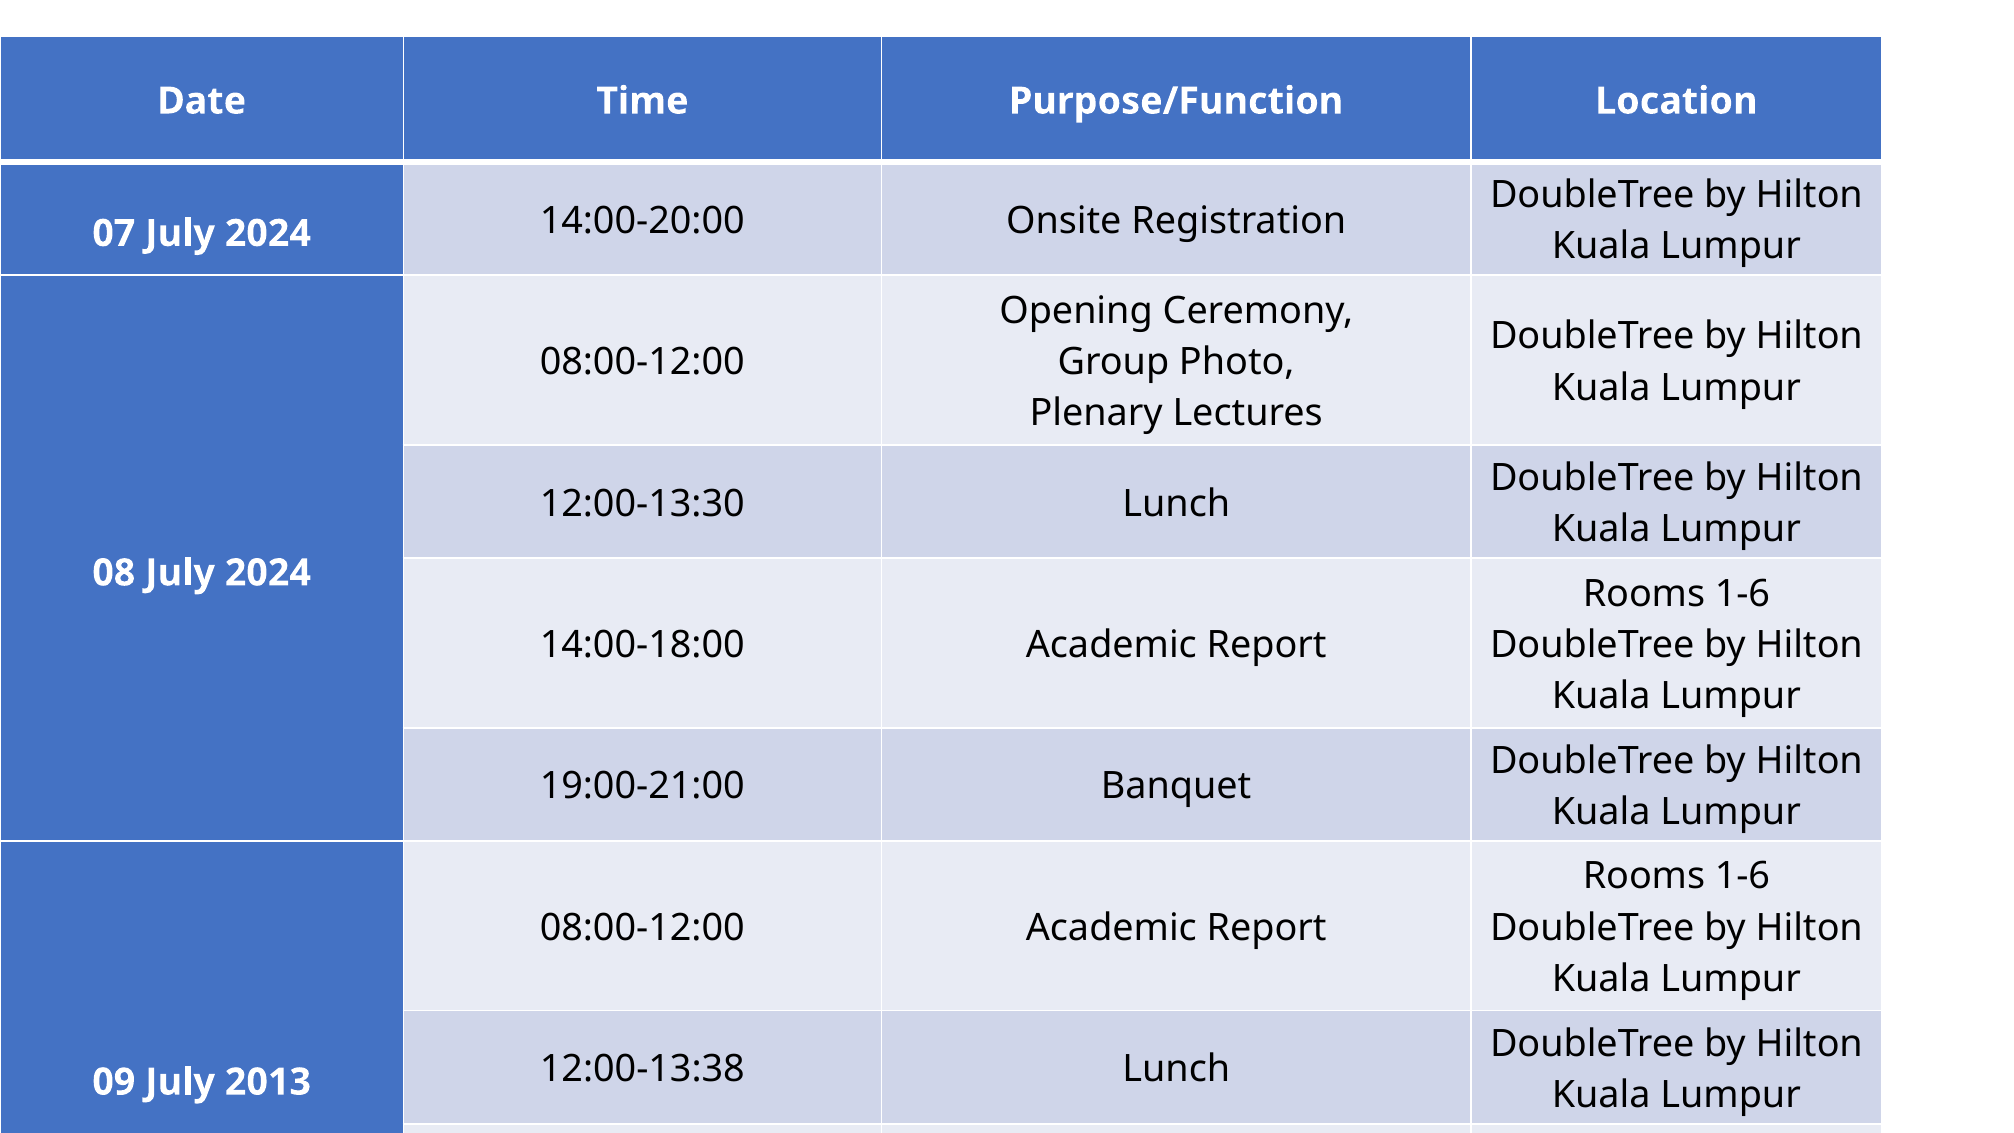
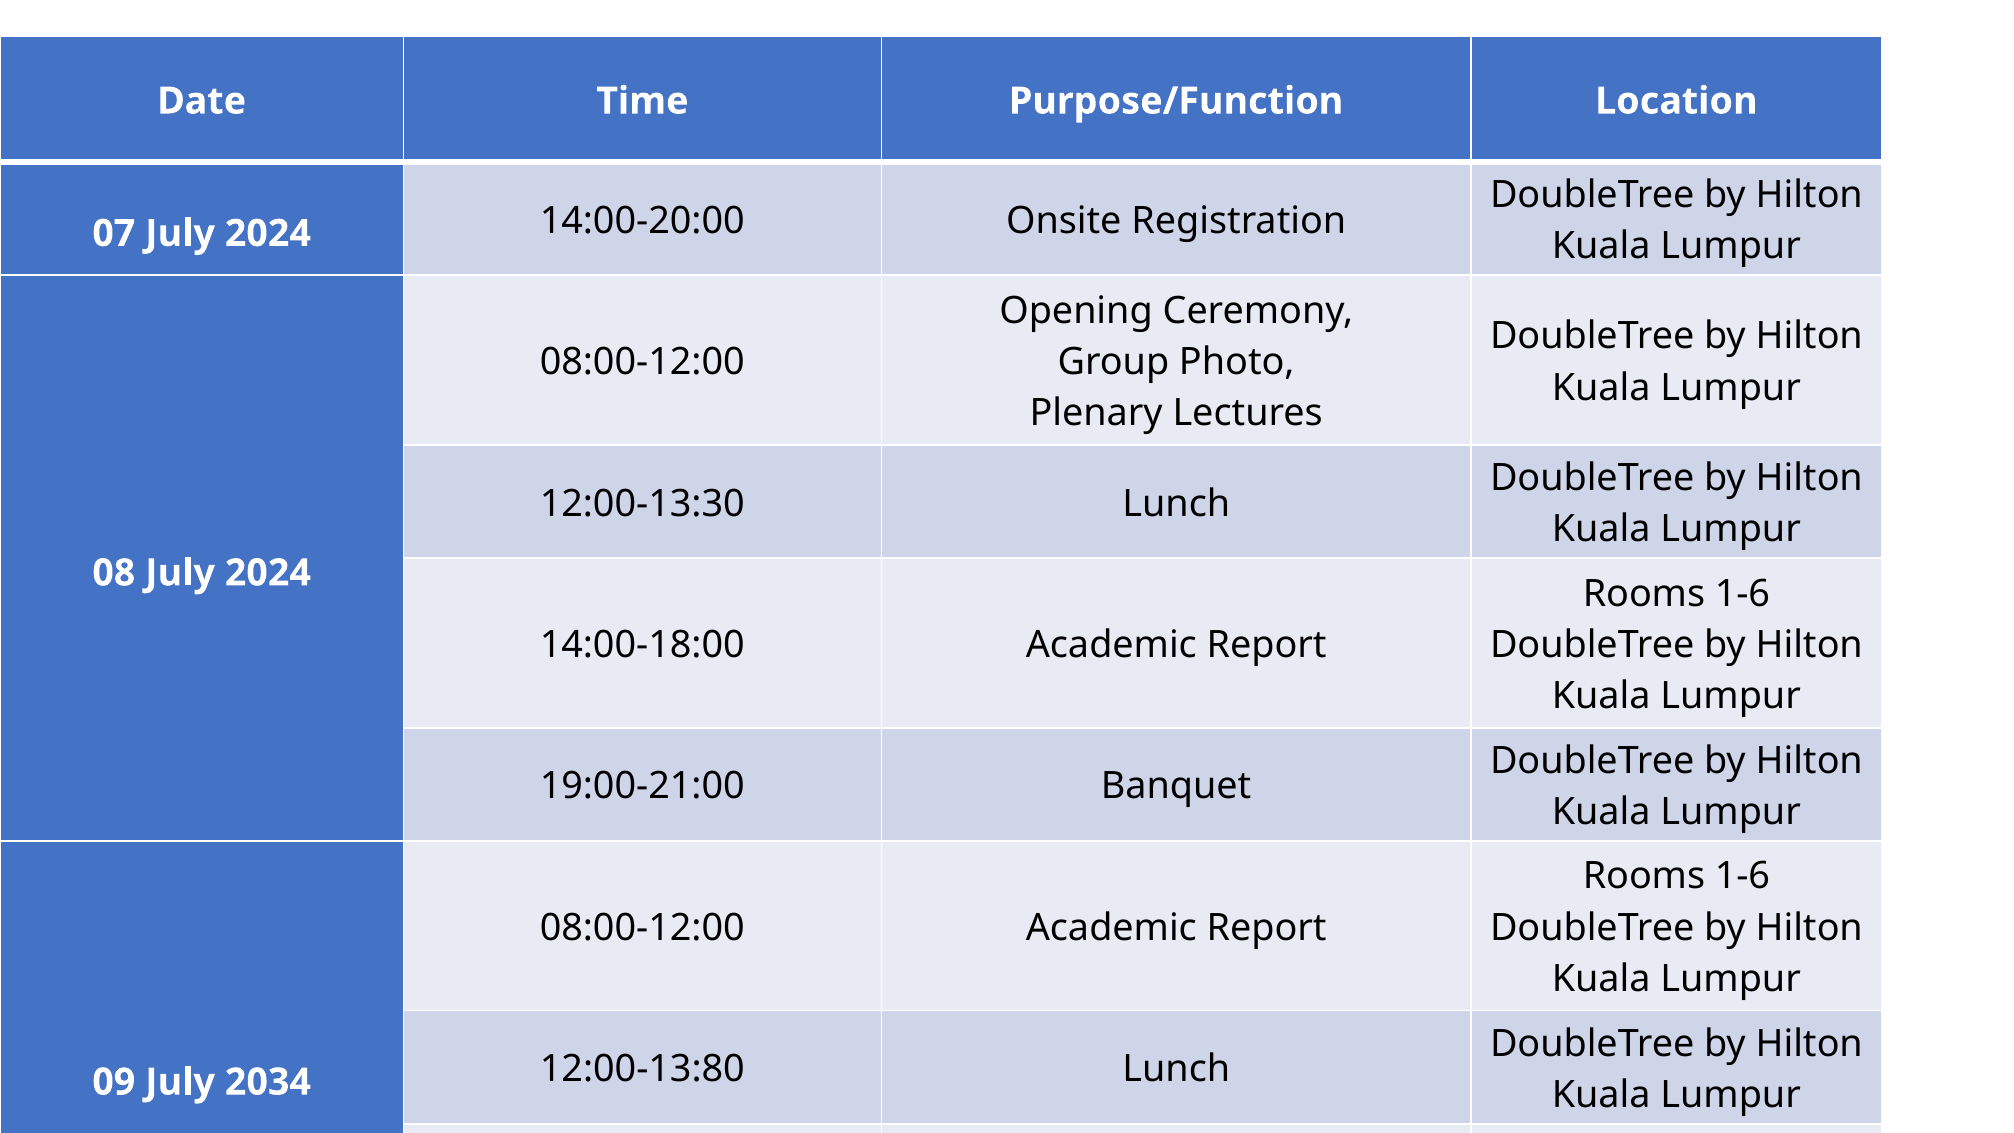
12:00-13:38: 12:00-13:38 -> 12:00-13:80
2013: 2013 -> 2034
